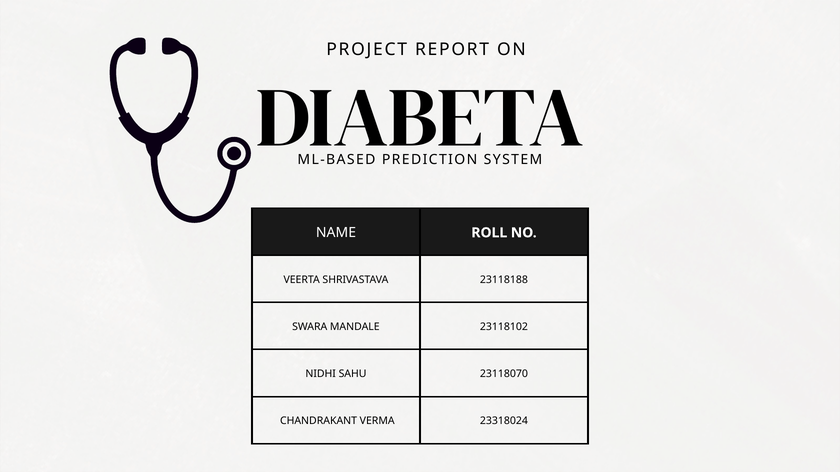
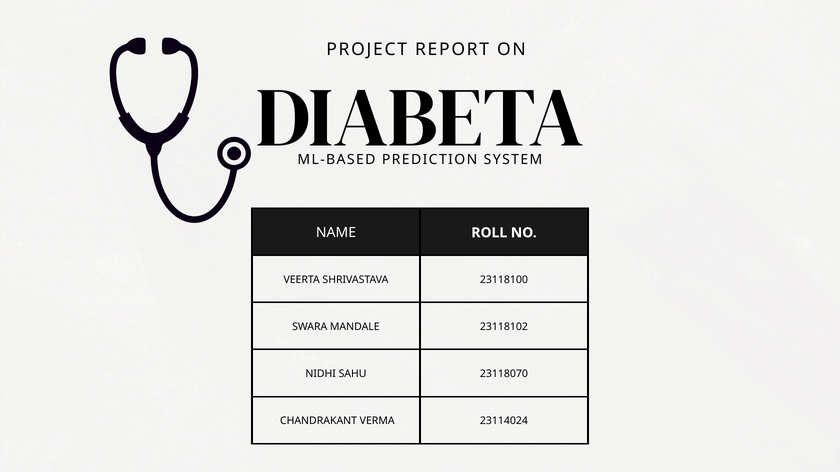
23118188: 23118188 -> 23118100
23318024: 23318024 -> 23114024
